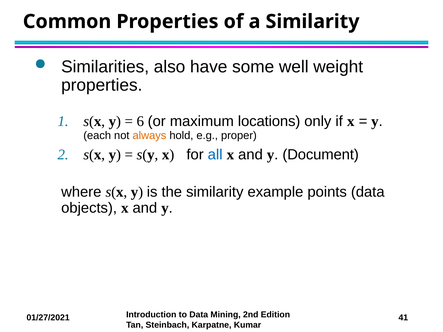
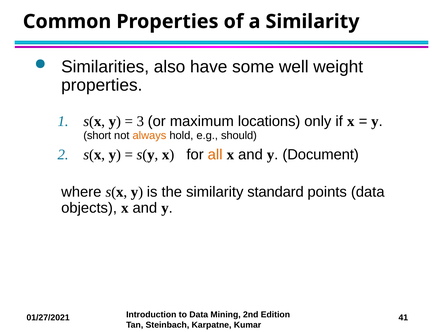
6: 6 -> 3
each: each -> short
proper: proper -> should
all colour: blue -> orange
example: example -> standard
